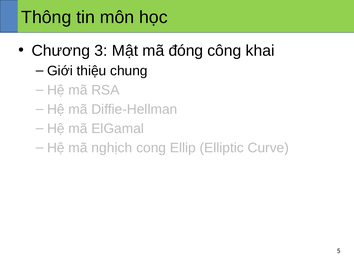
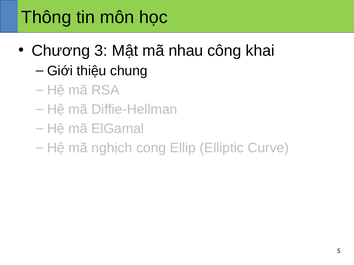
đóng: đóng -> nhau
